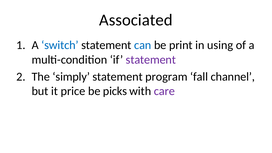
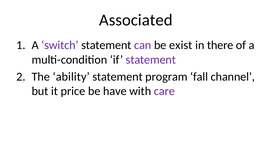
switch colour: blue -> purple
can colour: blue -> purple
print: print -> exist
using: using -> there
simply: simply -> ability
picks: picks -> have
